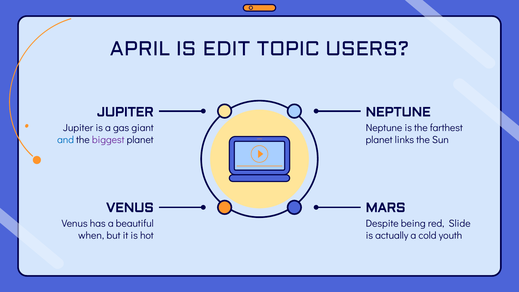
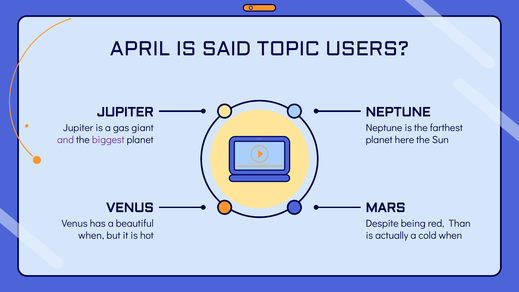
EDIT: EDIT -> SAID
and colour: blue -> purple
links: links -> here
Slide: Slide -> Than
cold youth: youth -> when
